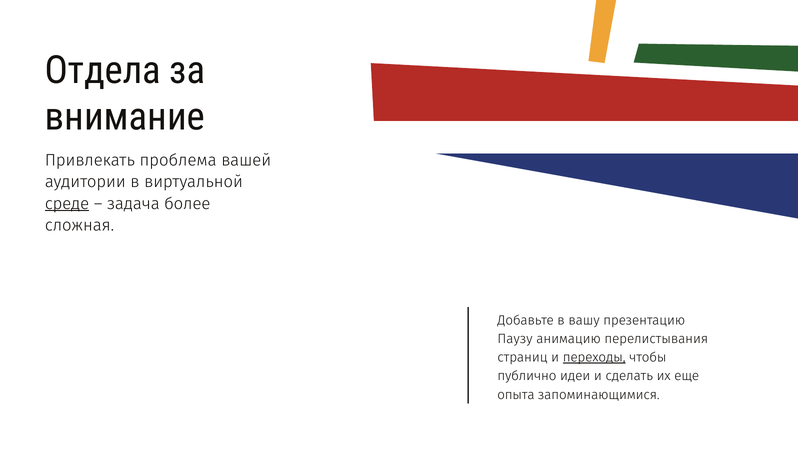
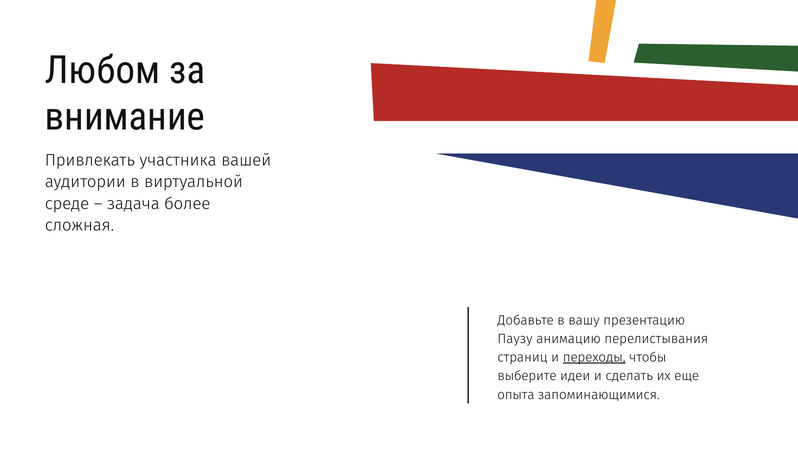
Отдела: Отдела -> Любом
проблема: проблема -> участника
среде underline: present -> none
публично: публично -> выберите
